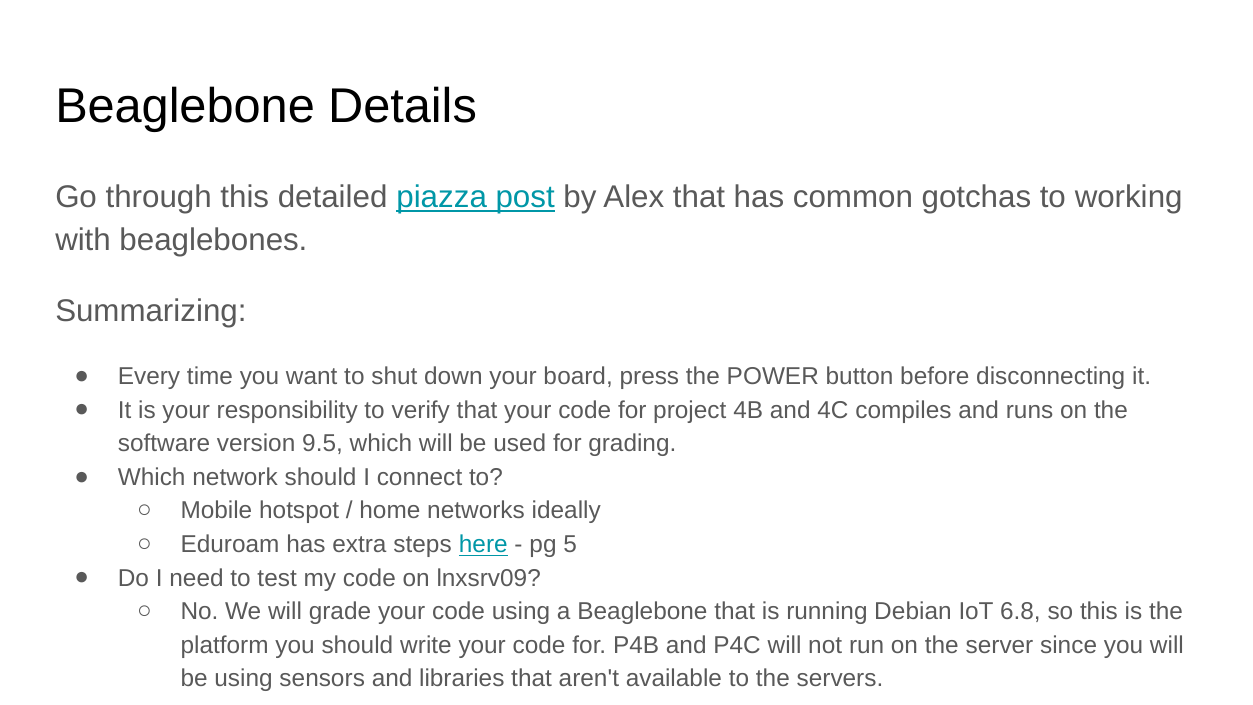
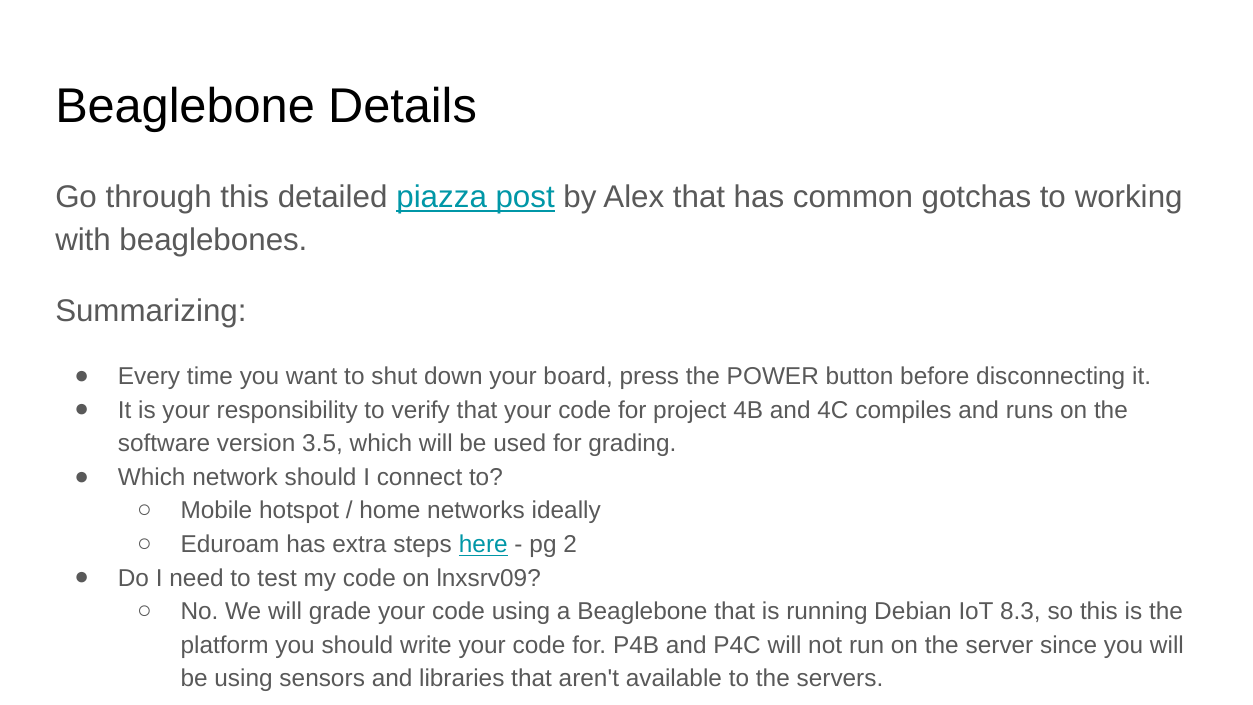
9.5: 9.5 -> 3.5
5: 5 -> 2
6.8: 6.8 -> 8.3
